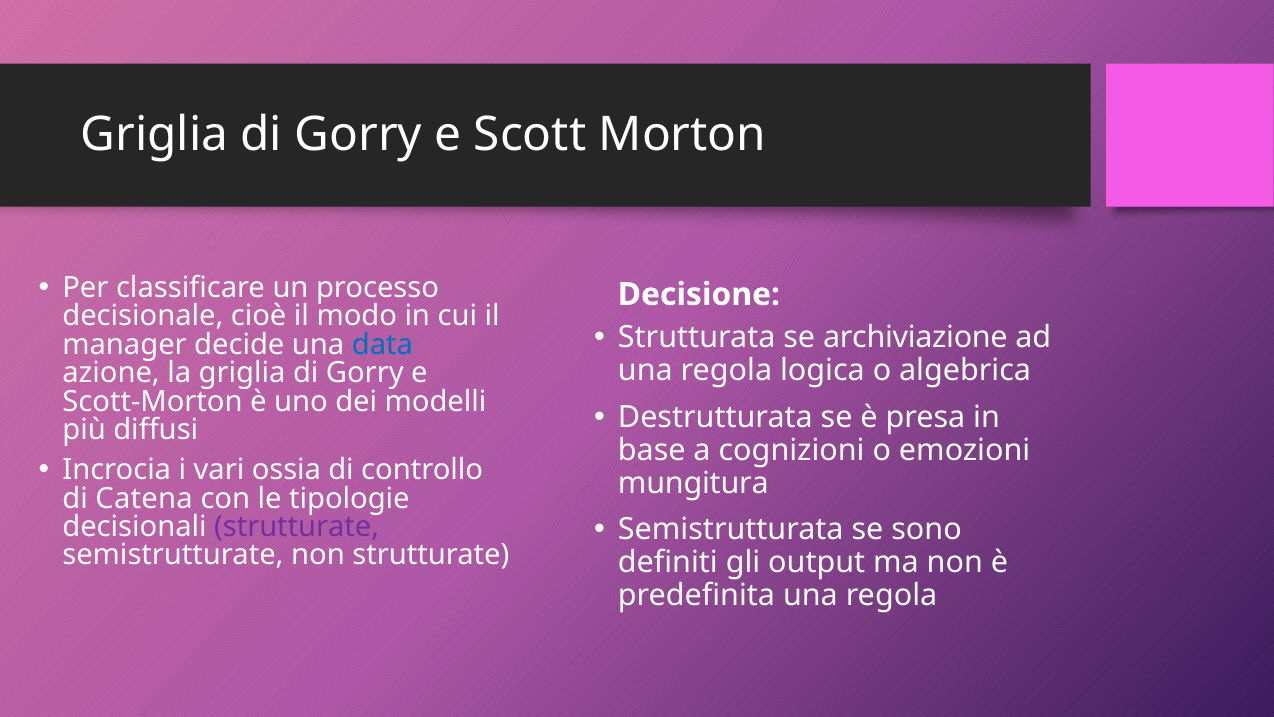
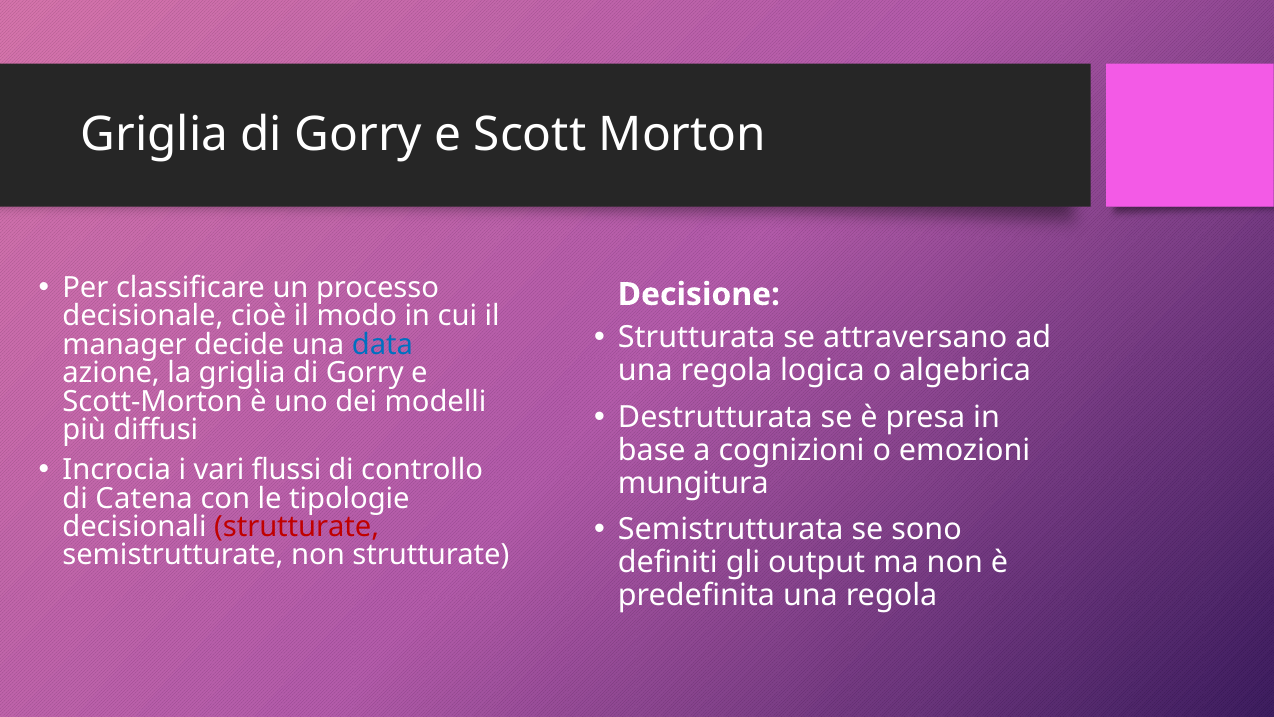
archiviazione: archiviazione -> attraversano
ossia: ossia -> flussi
strutturate at (297, 527) colour: purple -> red
